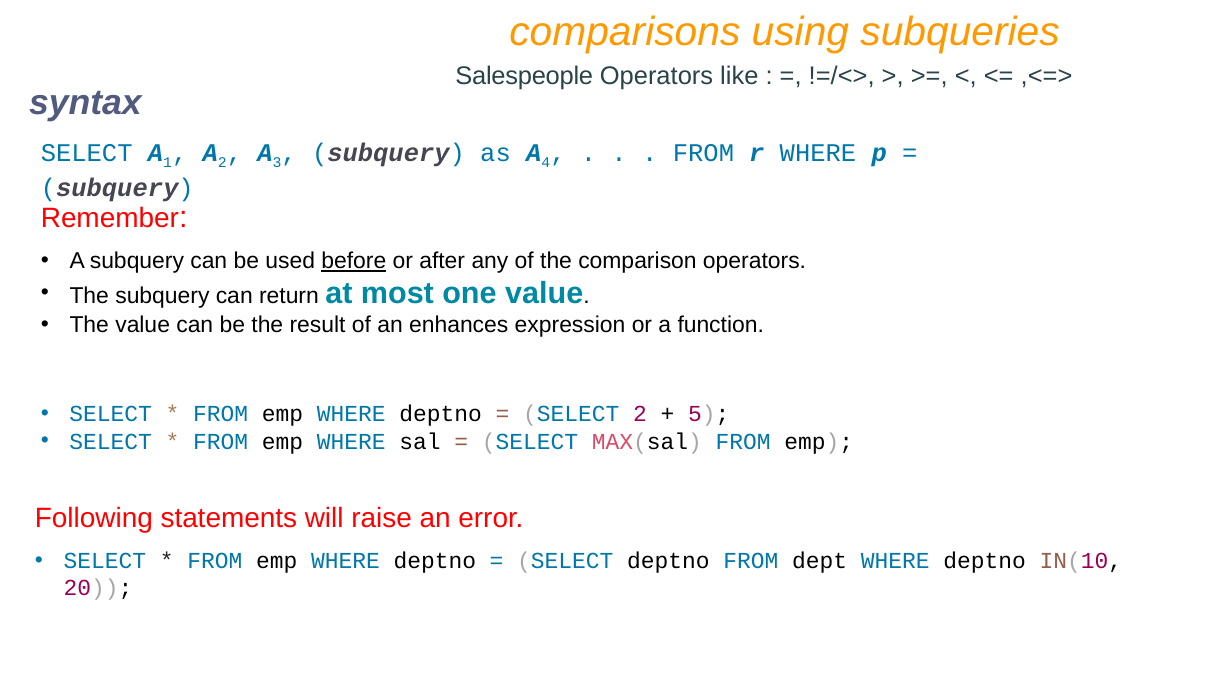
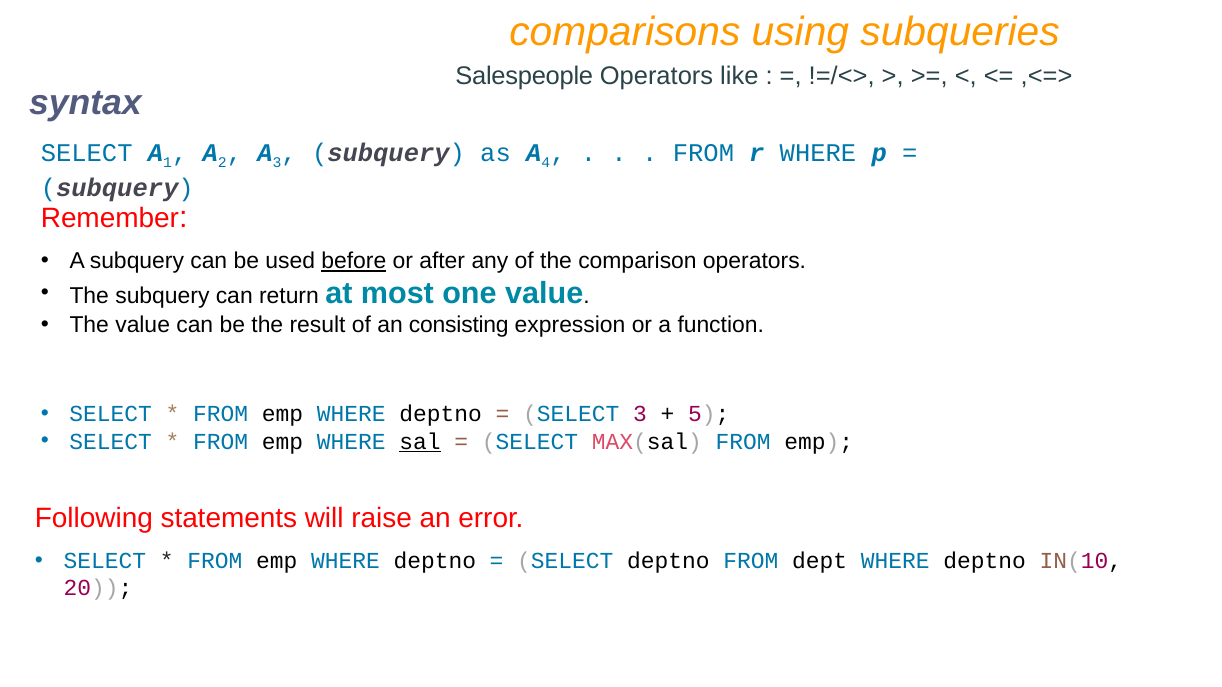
enhances: enhances -> consisting
SELECT 2: 2 -> 3
sal underline: none -> present
